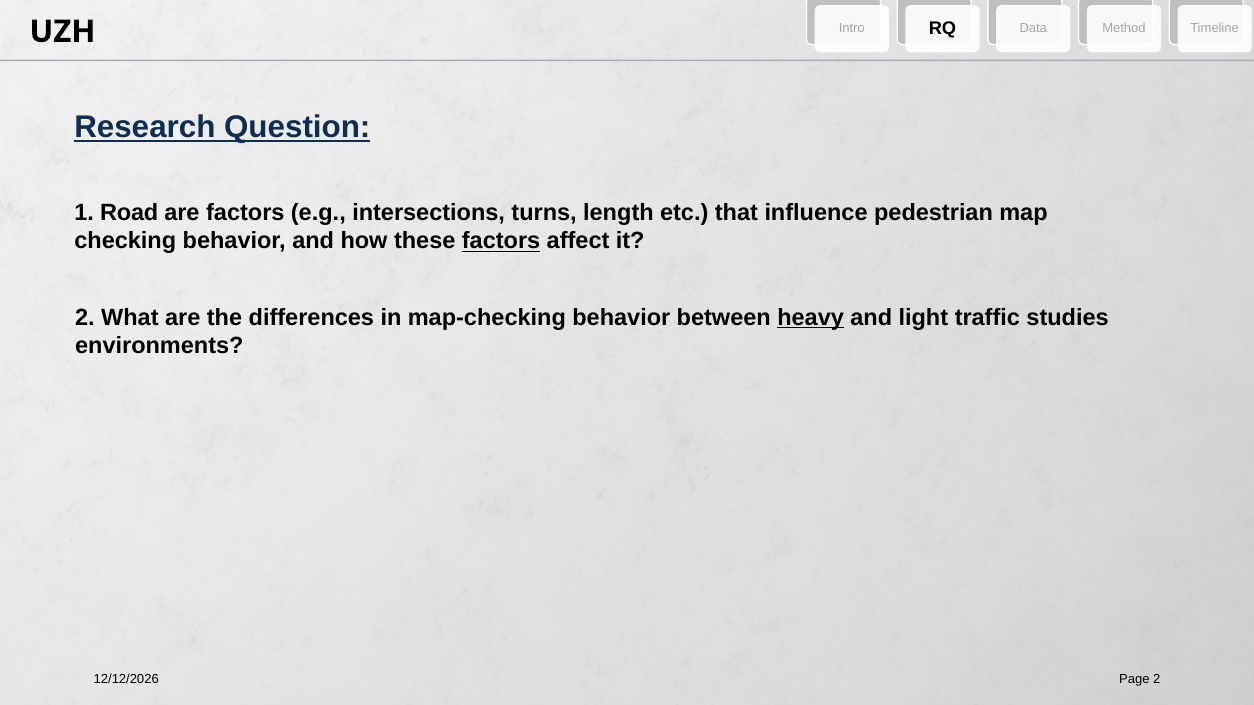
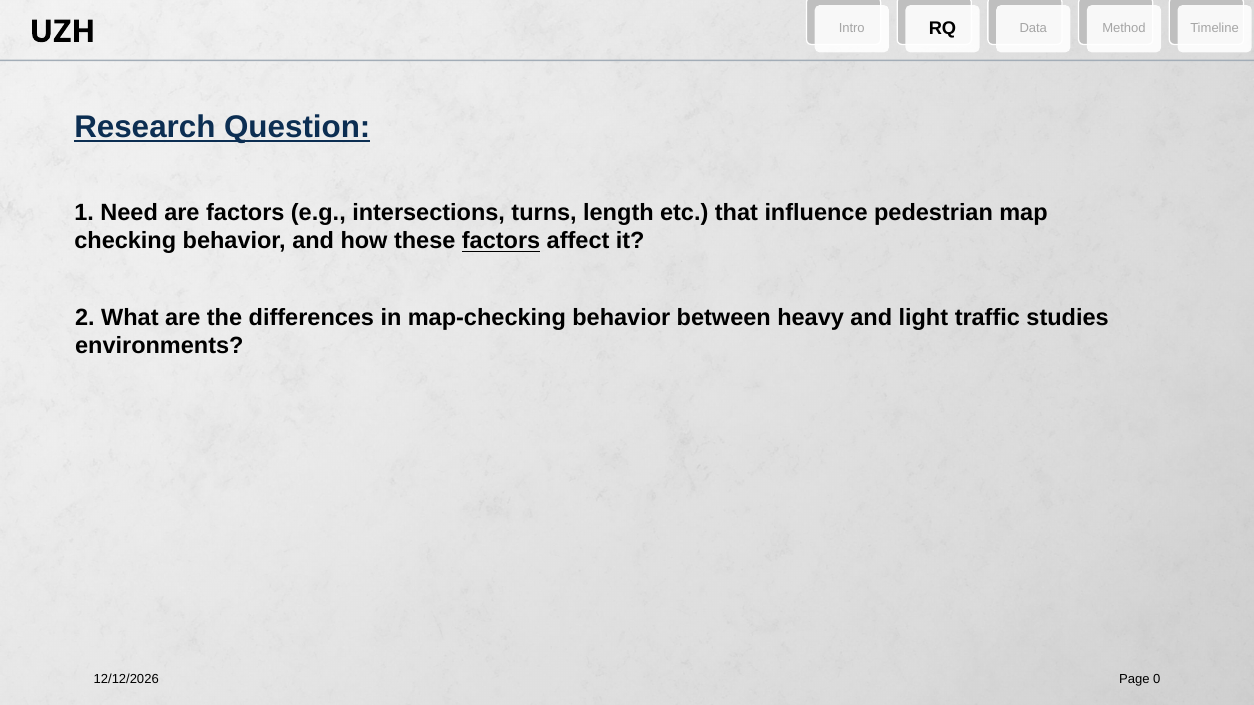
Road: Road -> Need
heavy underline: present -> none
Page 2: 2 -> 0
